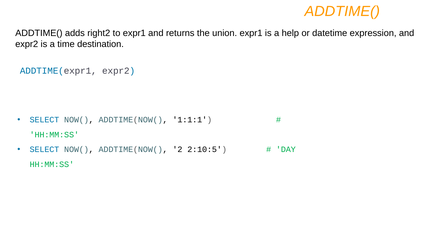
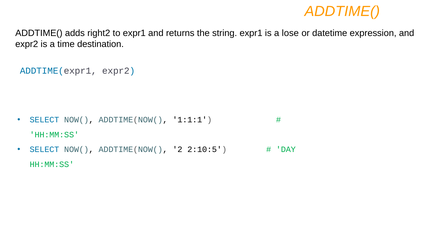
union: union -> string
help: help -> lose
